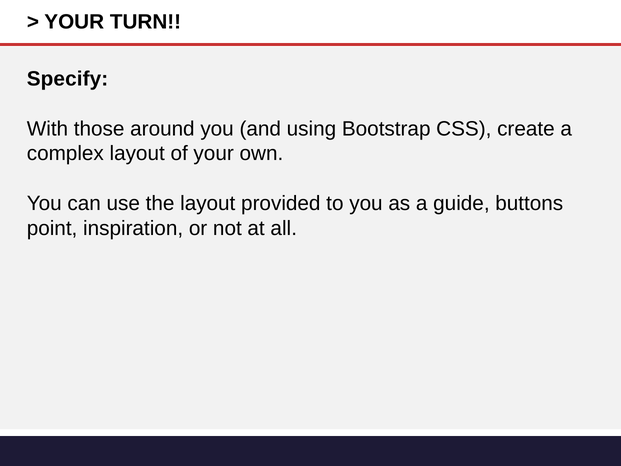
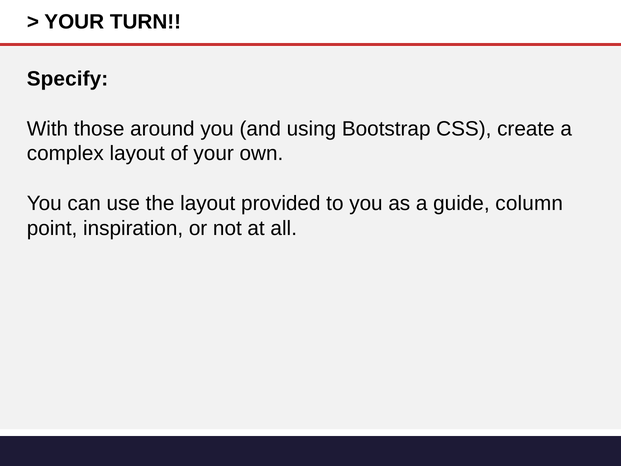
buttons: buttons -> column
